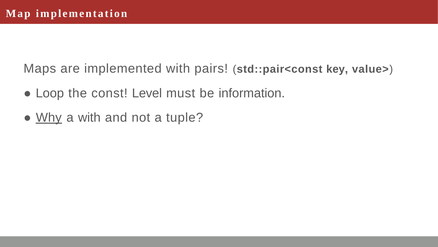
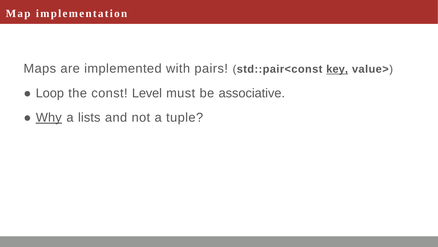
key underline: none -> present
information: information -> associative
a with: with -> lists
